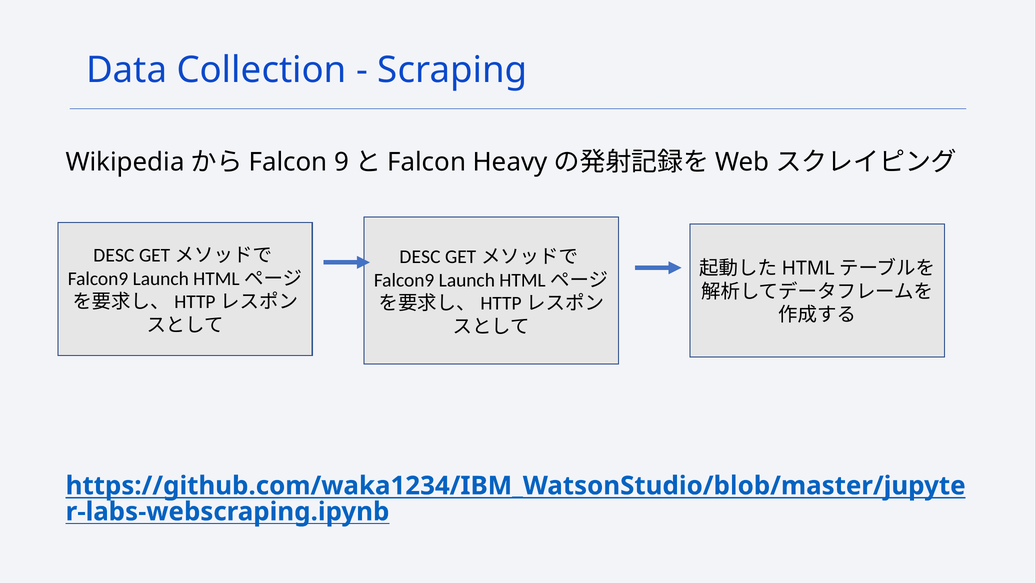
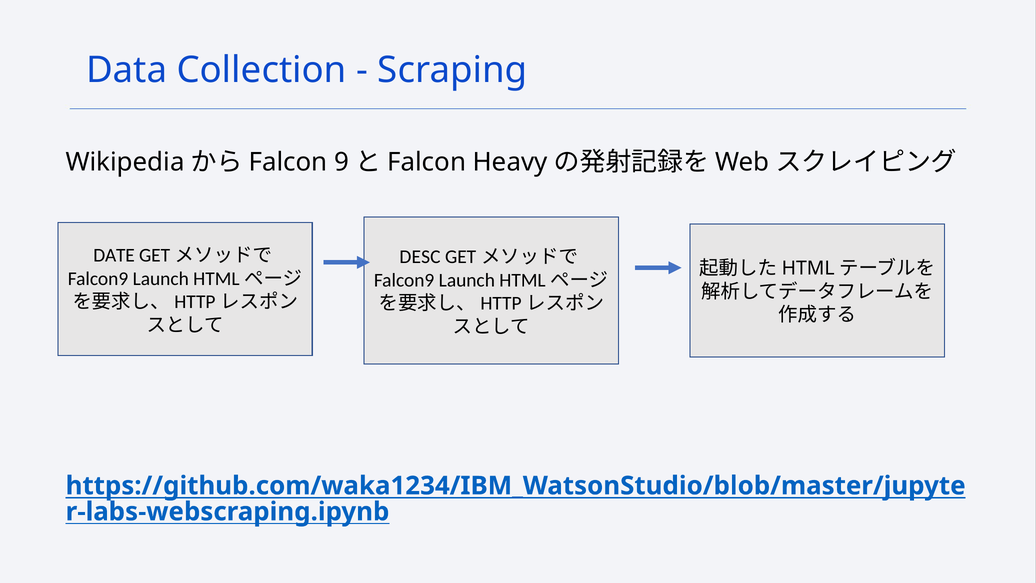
DESC at (114, 255): DESC -> DATE
